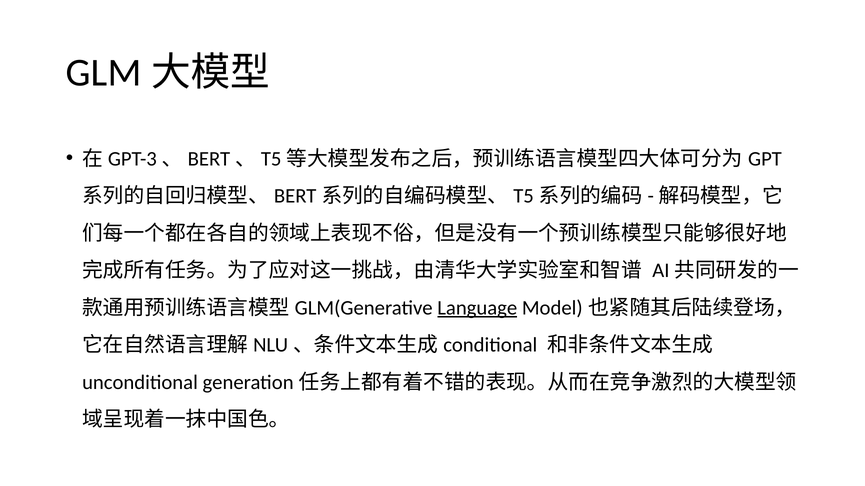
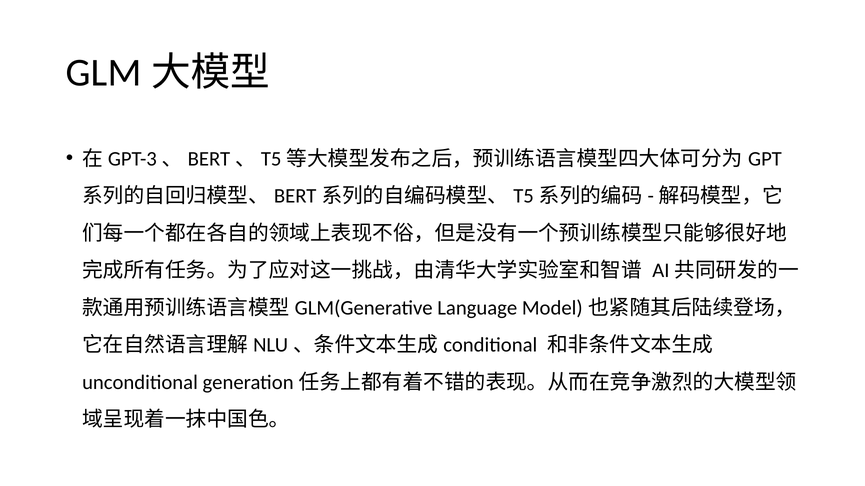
Language underline: present -> none
